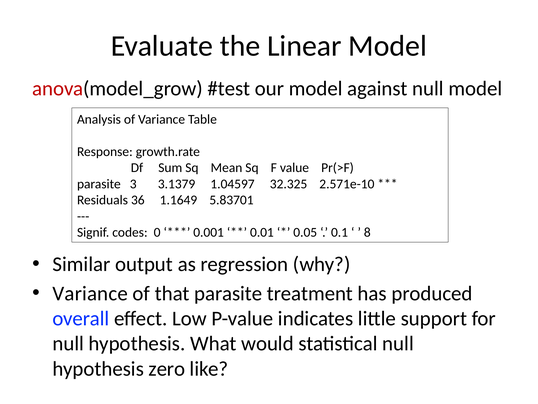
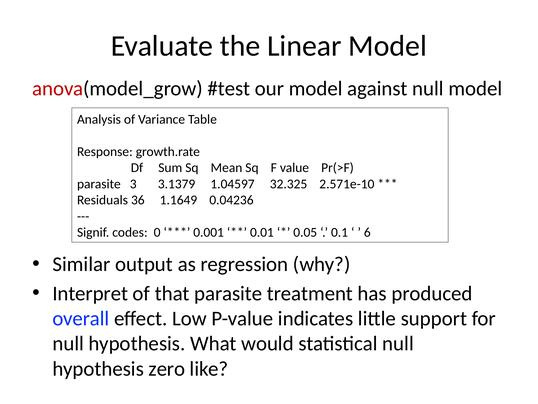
5.83701: 5.83701 -> 0.04236
8: 8 -> 6
Variance at (90, 293): Variance -> Interpret
